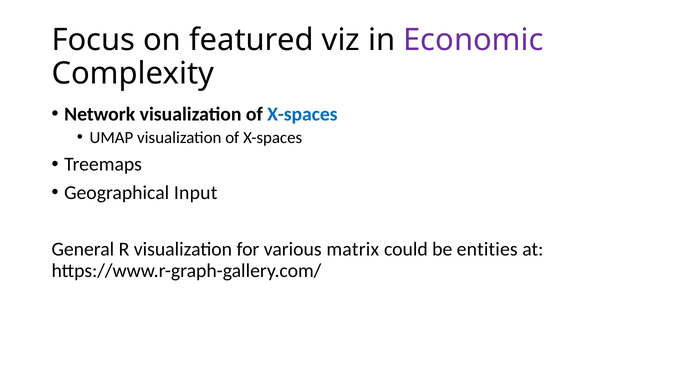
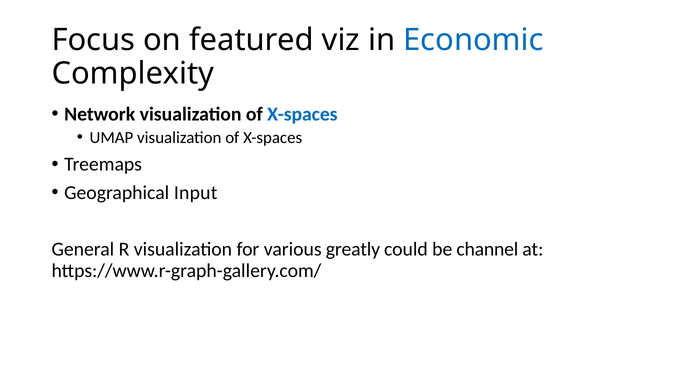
Economic colour: purple -> blue
matrix: matrix -> greatly
entities: entities -> channel
